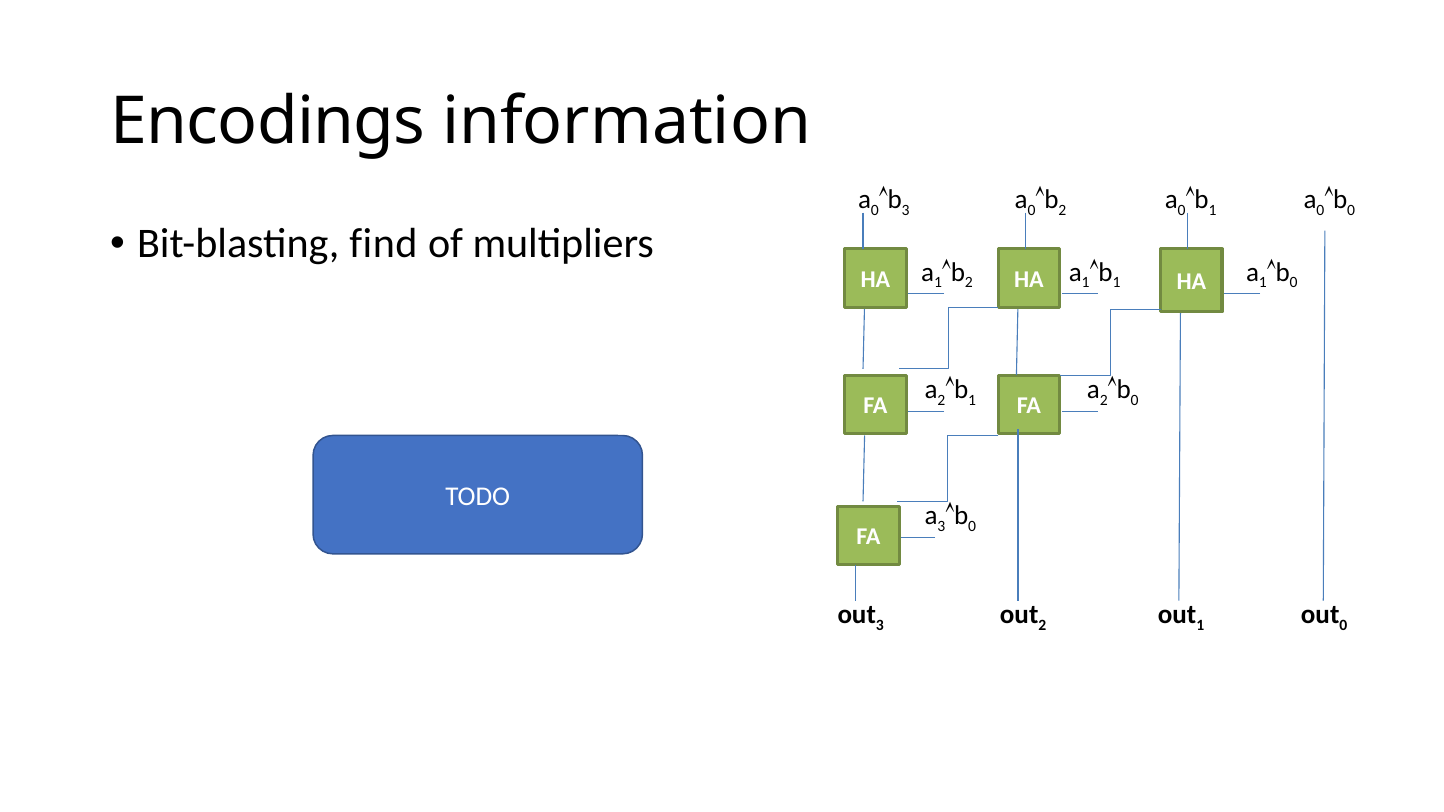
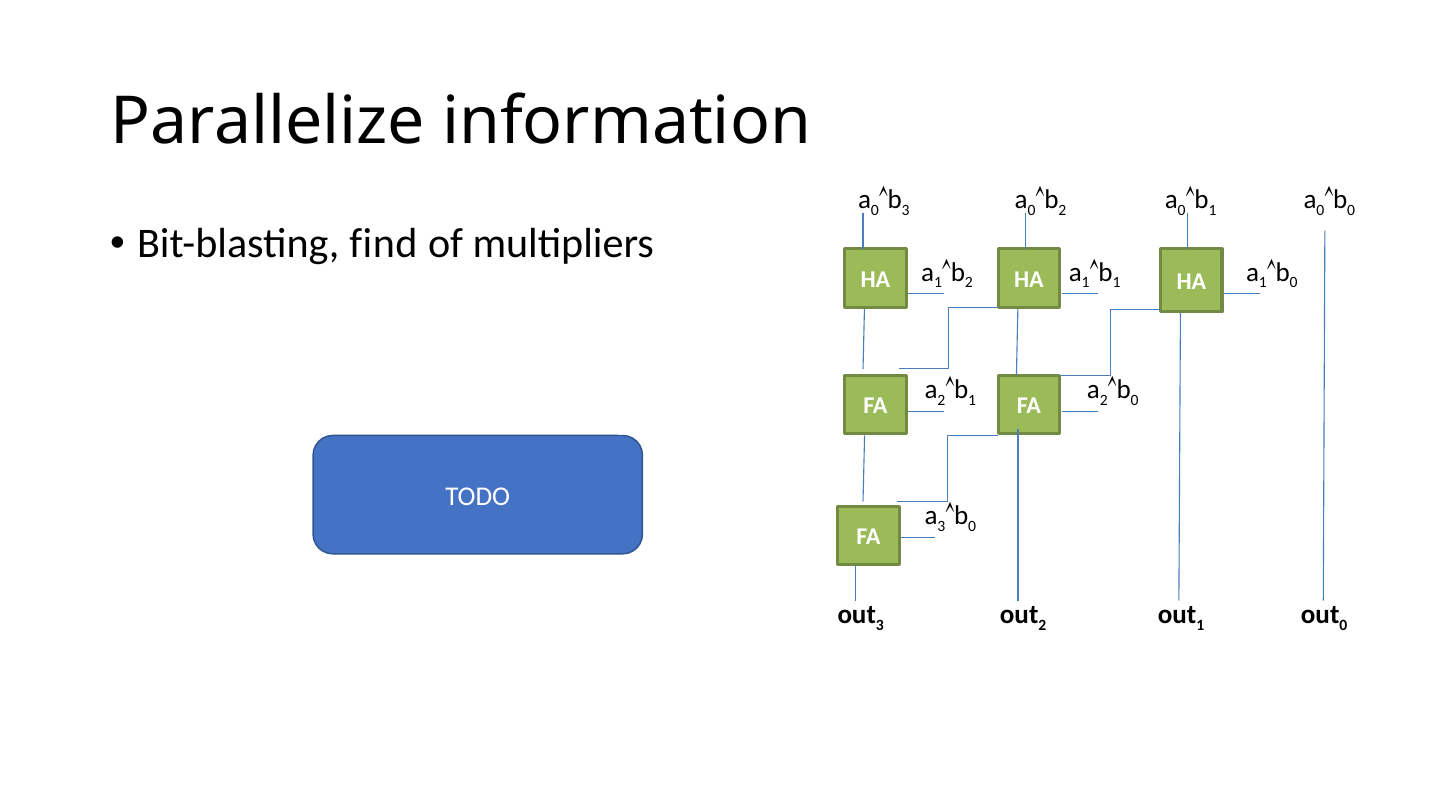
Encodings: Encodings -> Parallelize
